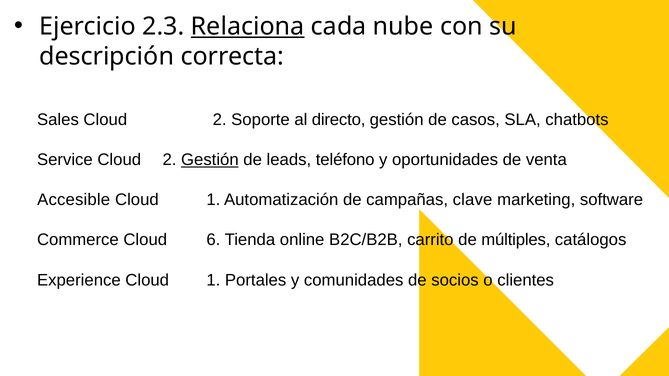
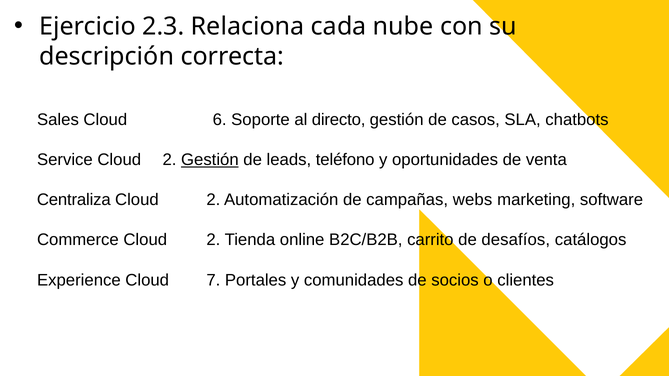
Relaciona underline: present -> none
Sales Cloud 2: 2 -> 6
Accesible: Accesible -> Centraliza
1 at (213, 200): 1 -> 2
clave: clave -> webs
Commerce Cloud 6: 6 -> 2
múltiples: múltiples -> desafíos
Experience Cloud 1: 1 -> 7
